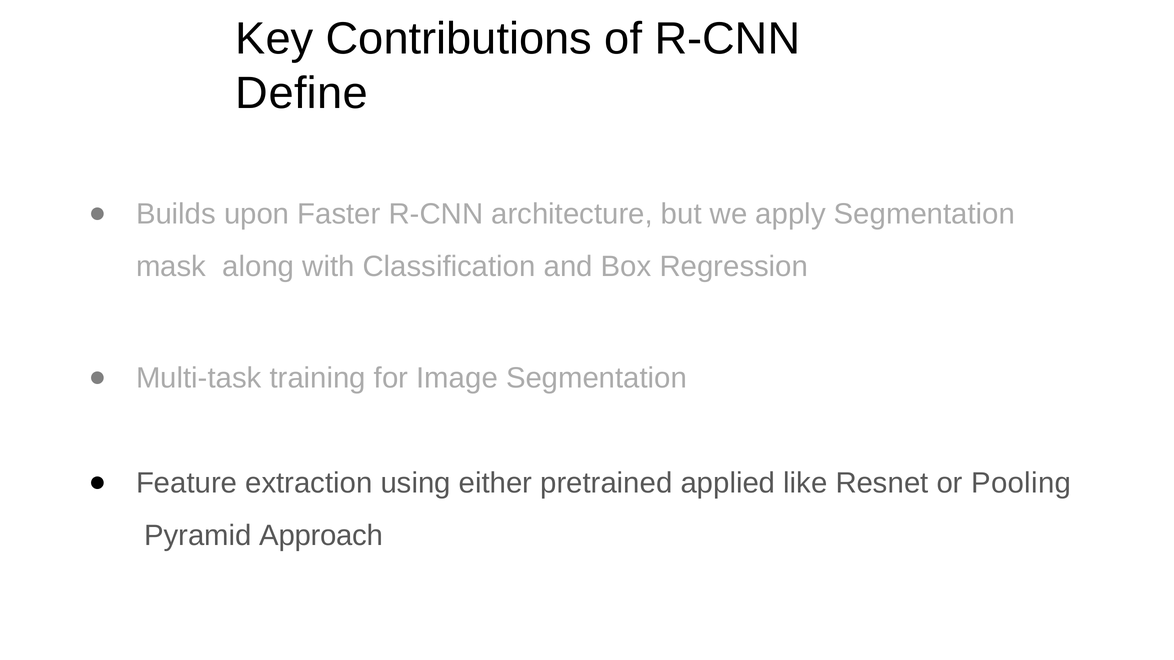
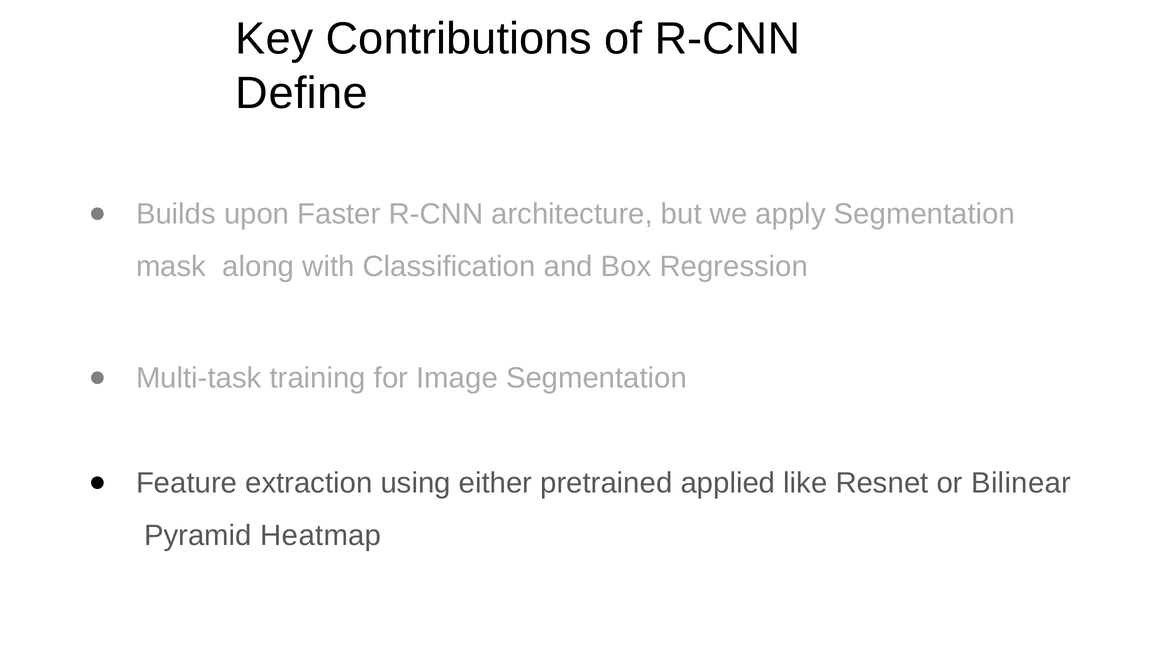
Pooling: Pooling -> Bilinear
Approach: Approach -> Heatmap
